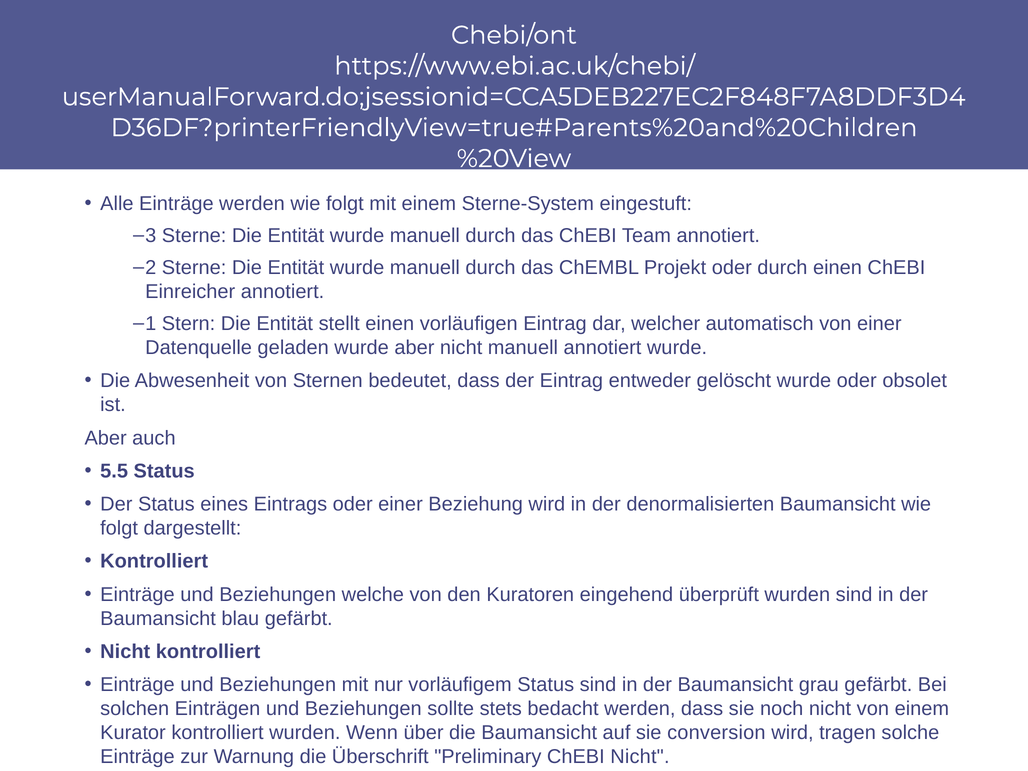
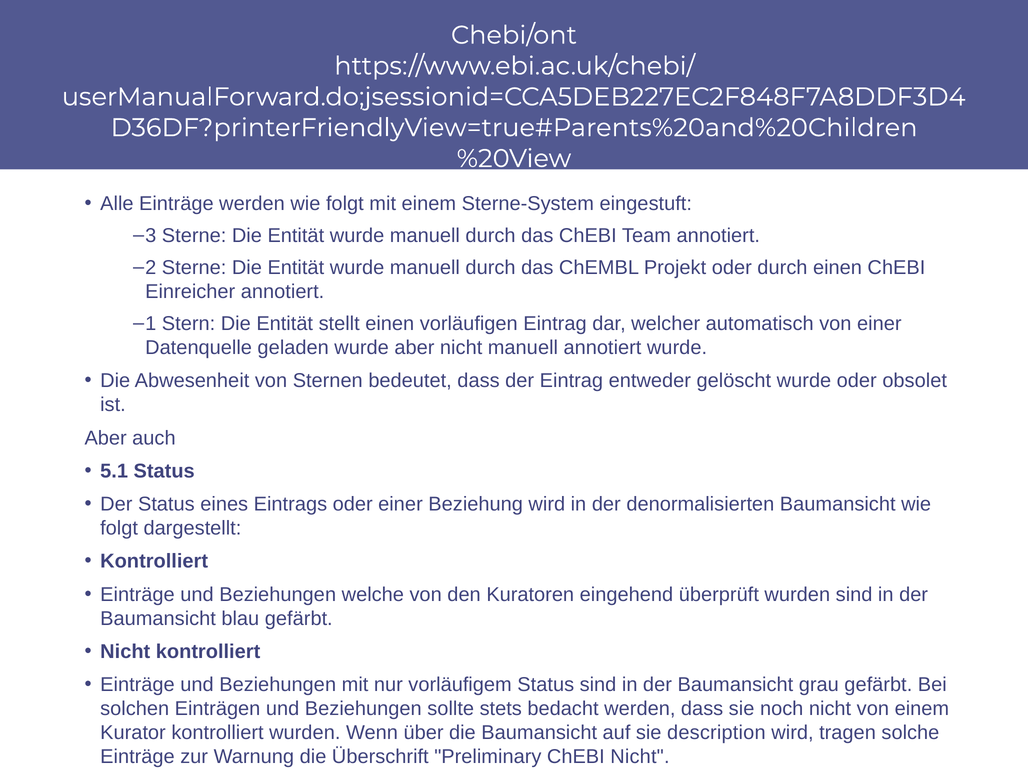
5.5: 5.5 -> 5.1
conversion: conversion -> description
